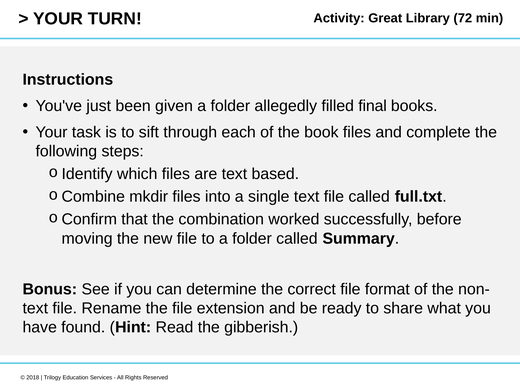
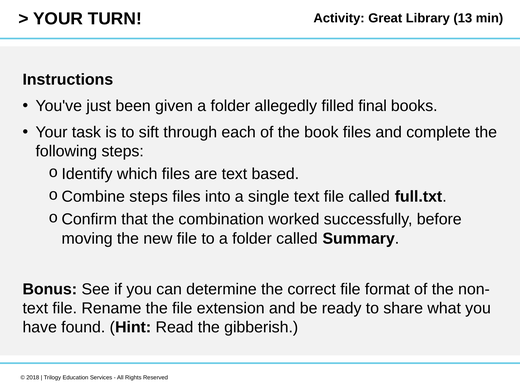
72: 72 -> 13
mkdir at (149, 197): mkdir -> steps
